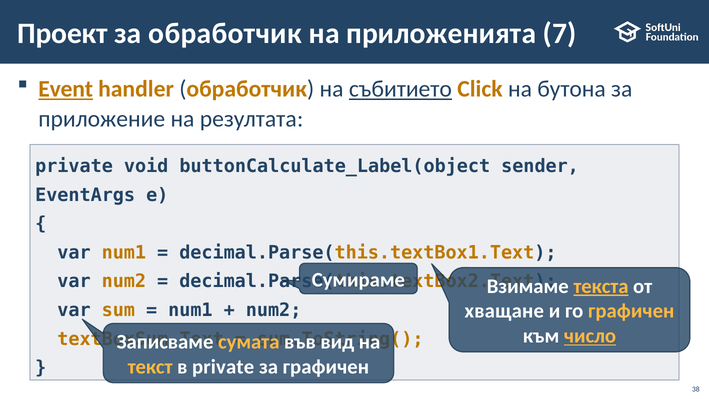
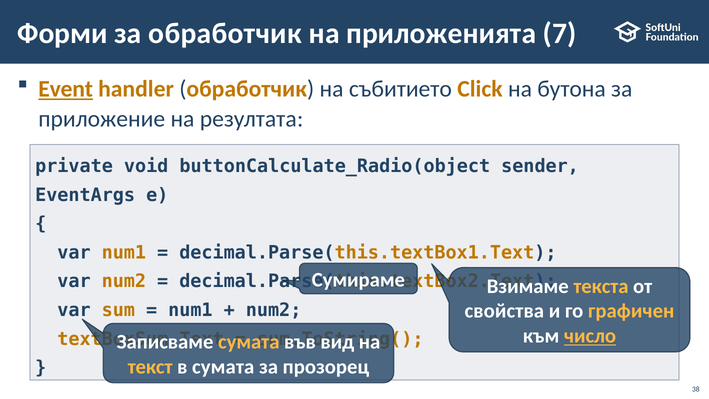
Проект: Проект -> Форми
събитието underline: present -> none
buttonCalculate_Label(object: buttonCalculate_Label(object -> buttonCalculate_Radio(object
текста underline: present -> none
хващане: хващане -> свойства
в private: private -> сумата
за графичен: графичен -> прозорец
